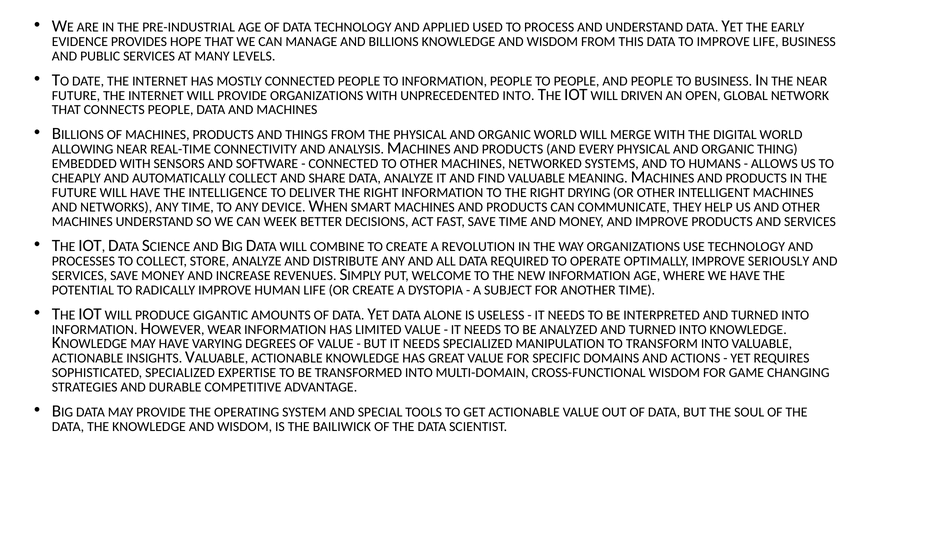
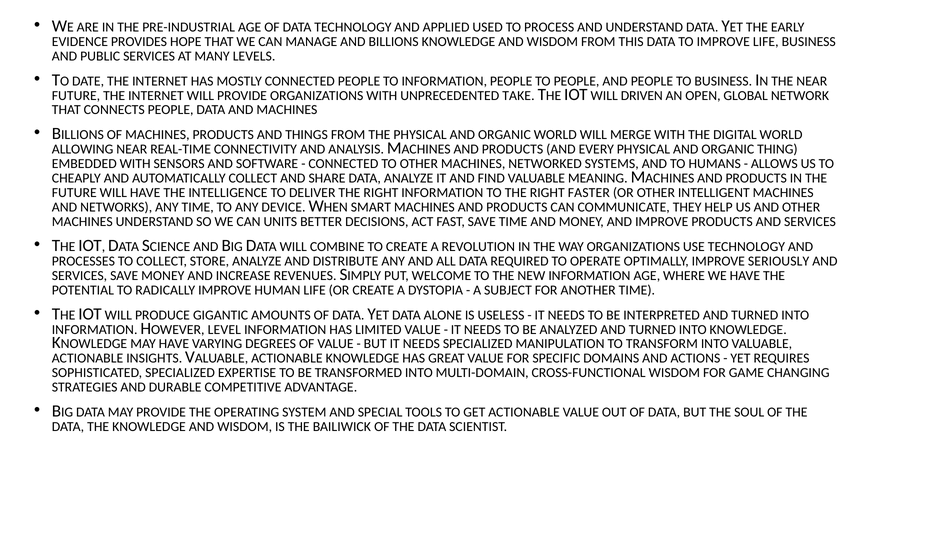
UNPRECEDENTED INTO: INTO -> TAKE
DRYING: DRYING -> FASTER
WEEK: WEEK -> UNITS
WEAR: WEAR -> LEVEL
